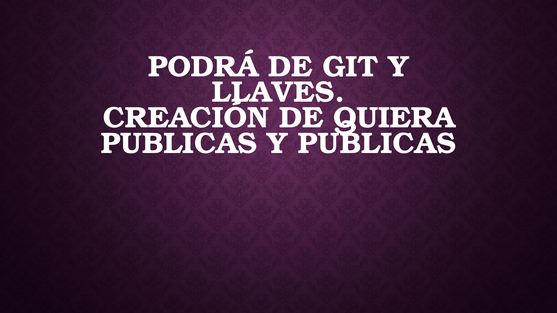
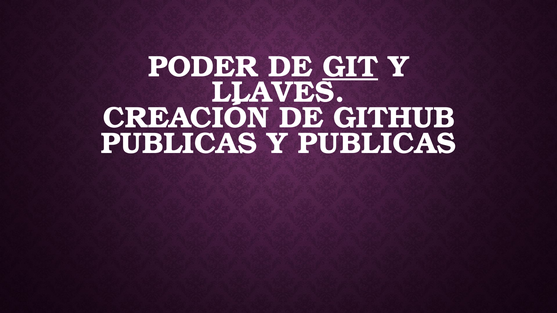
PODRÁ: PODRÁ -> PODER
GIT underline: none -> present
QUIERA: QUIERA -> GITHUB
